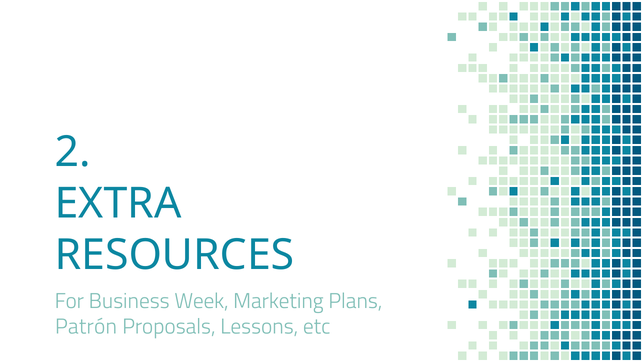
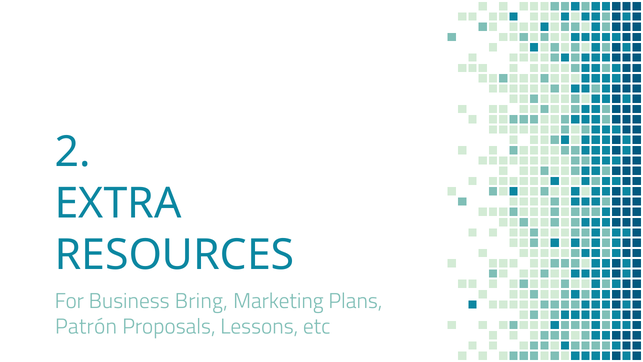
Week: Week -> Bring
